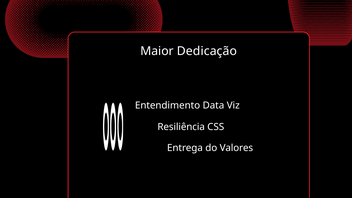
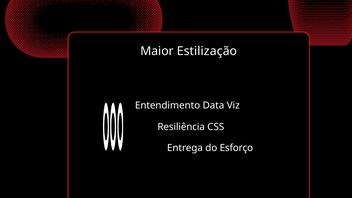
Dedicação: Dedicação -> Estilização
Valores: Valores -> Esforço
